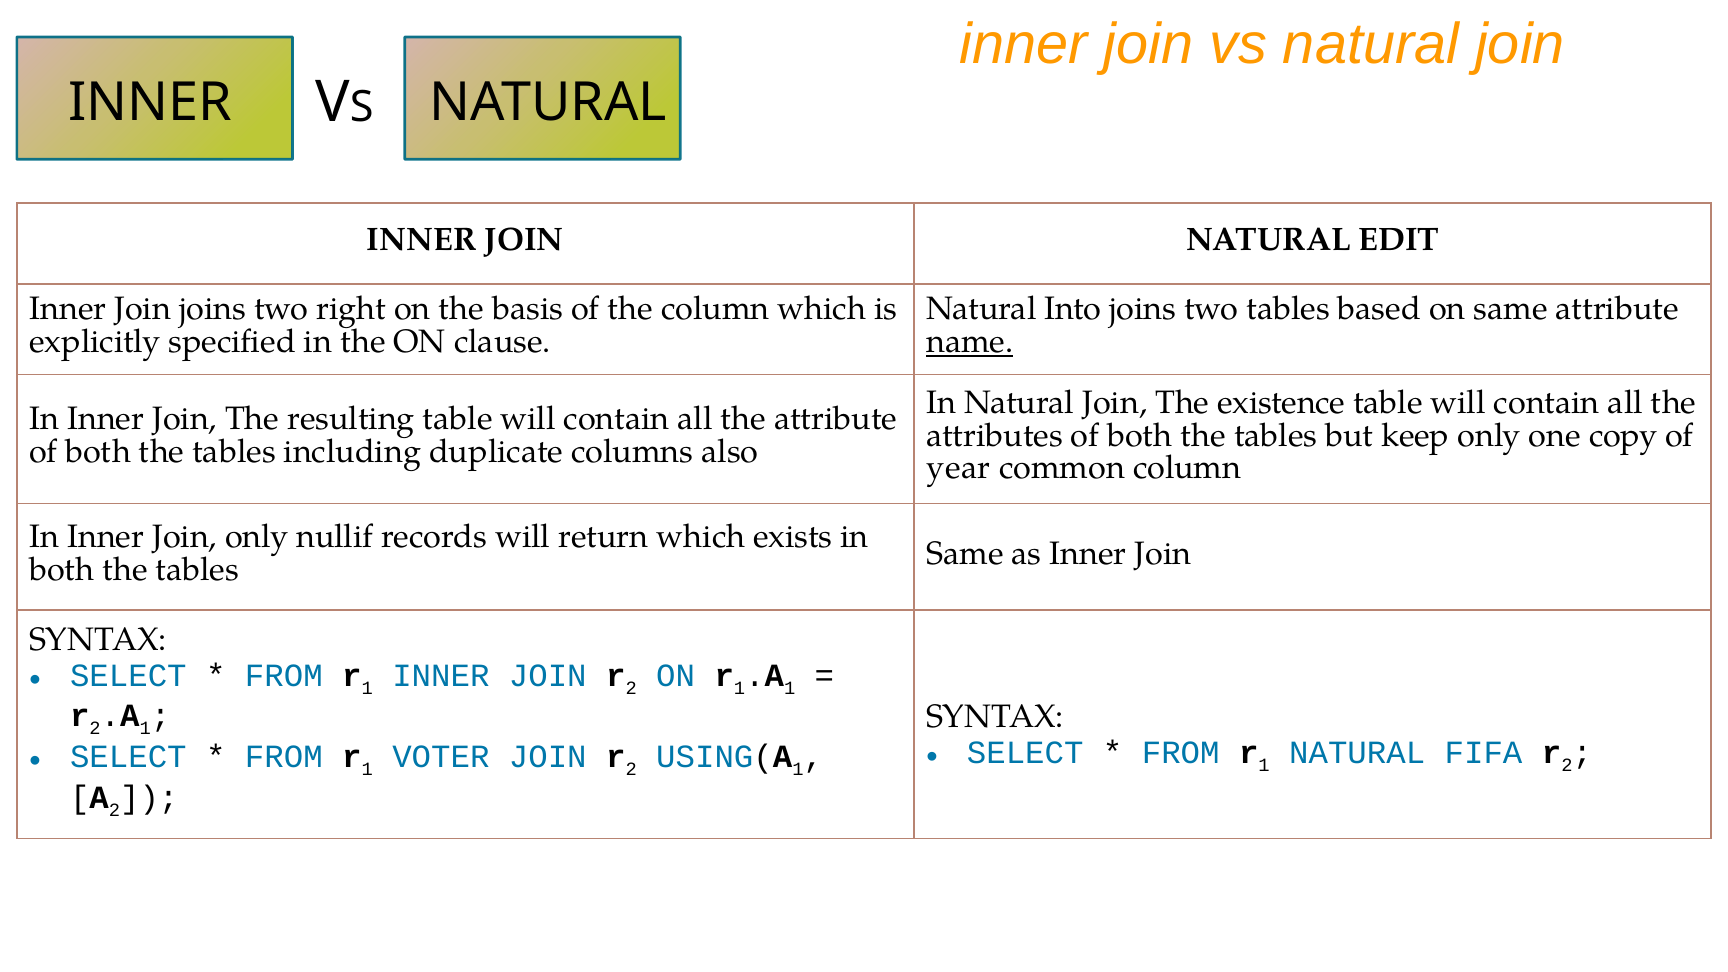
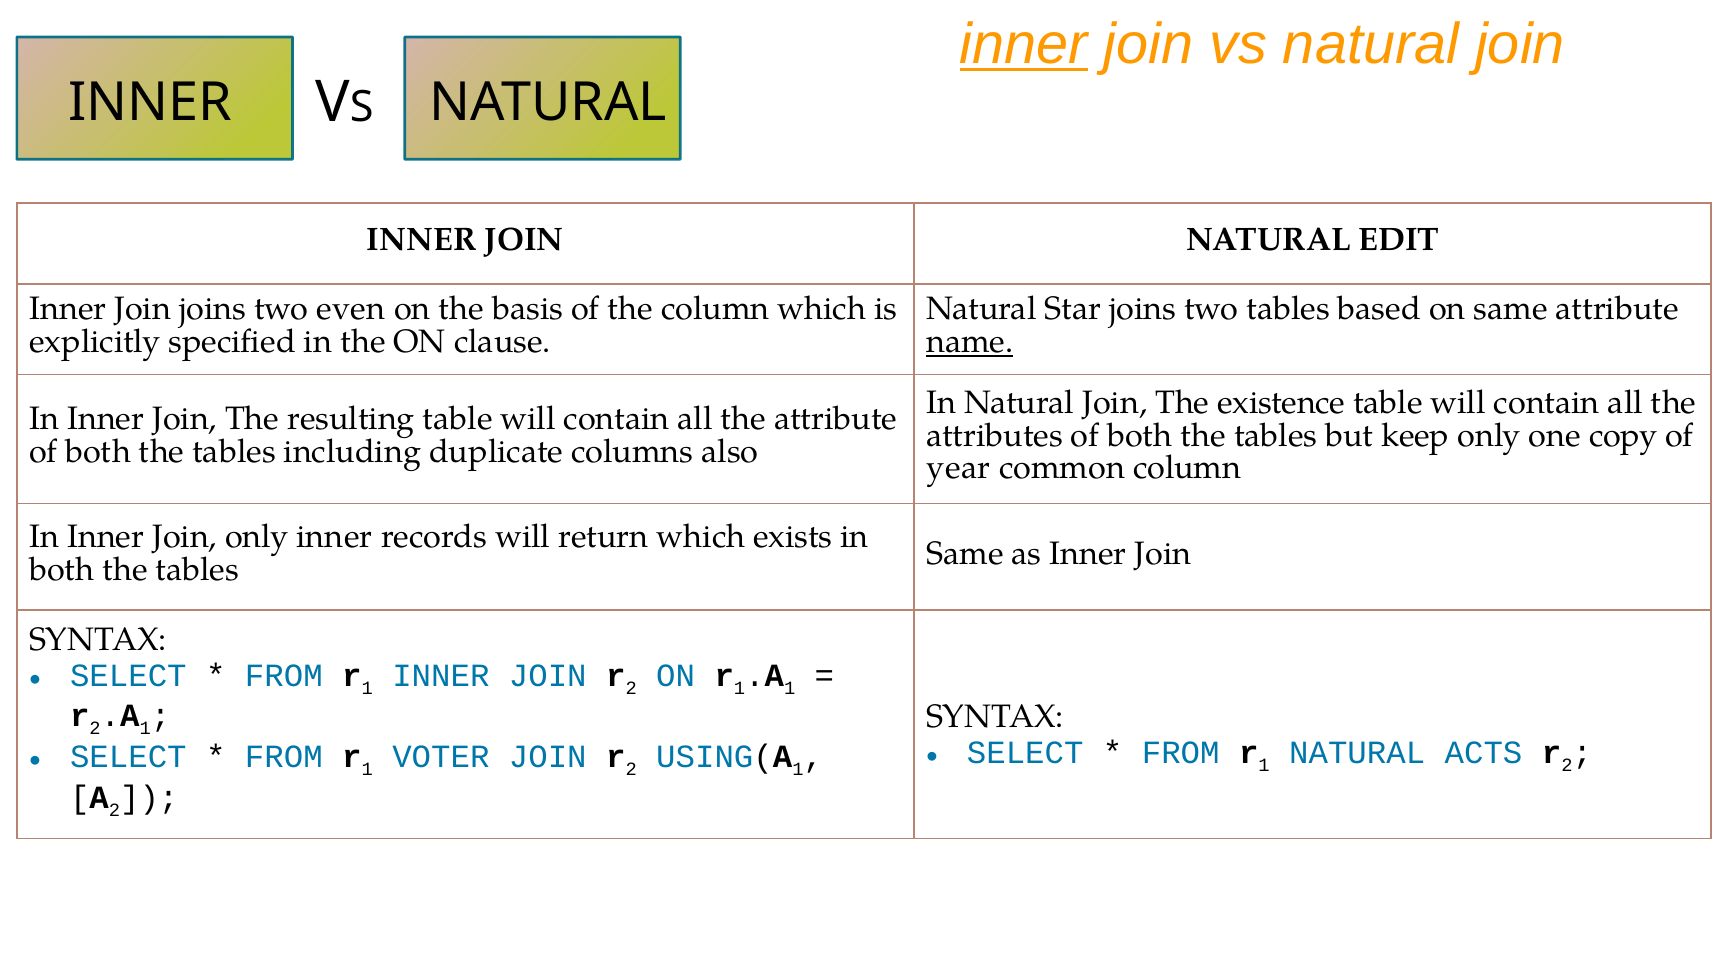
inner at (1024, 45) underline: none -> present
right: right -> even
Into: Into -> Star
only nullif: nullif -> inner
FIFA: FIFA -> ACTS
